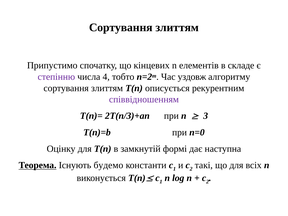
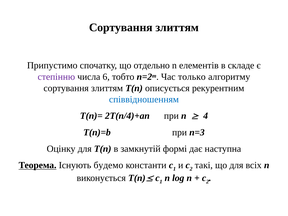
кінцевих: кінцевих -> отдельно
4: 4 -> 6
уздовж: уздовж -> только
співвідношенням colour: purple -> blue
2T(n/3)+an: 2T(n/3)+an -> 2T(n/4)+an
3: 3 -> 4
n=0: n=0 -> n=3
